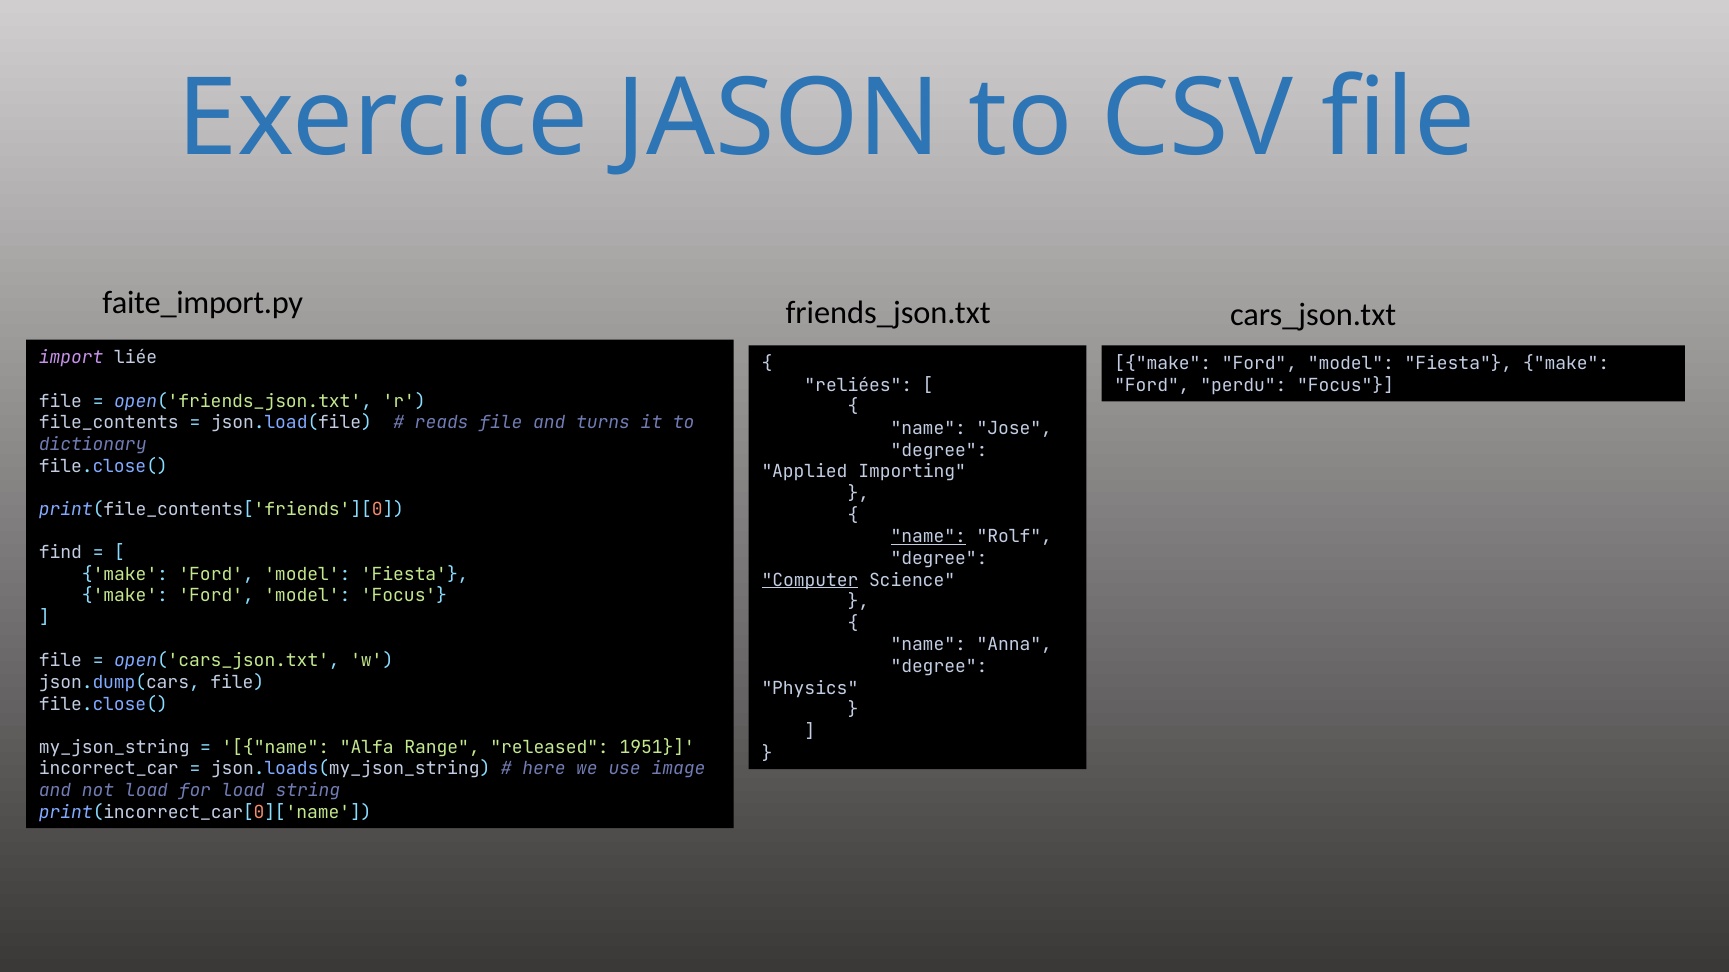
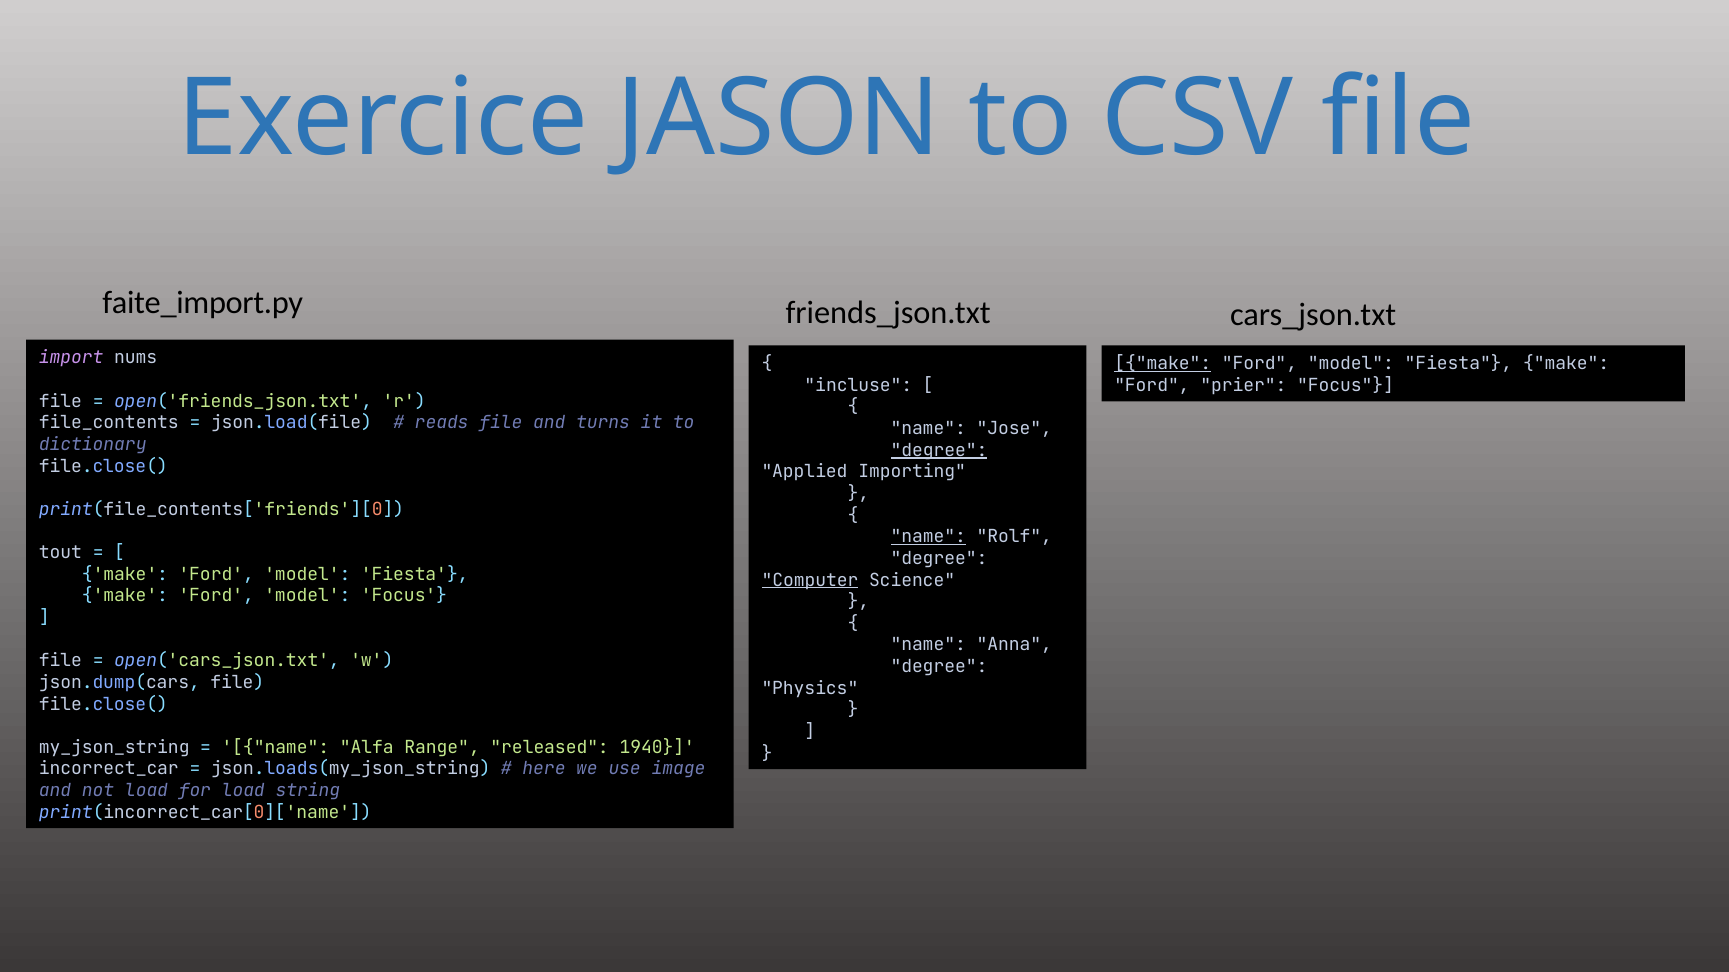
liée: liée -> nums
make at (1163, 364) underline: none -> present
reliées: reliées -> incluse
perdu: perdu -> prier
degree at (939, 451) underline: none -> present
find: find -> tout
1951: 1951 -> 1940
